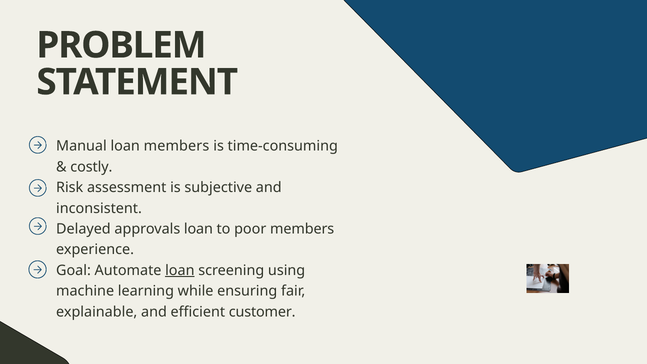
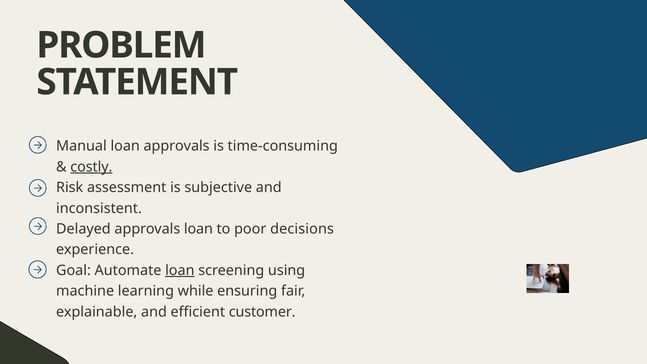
loan members: members -> approvals
costly underline: none -> present
poor members: members -> decisions
